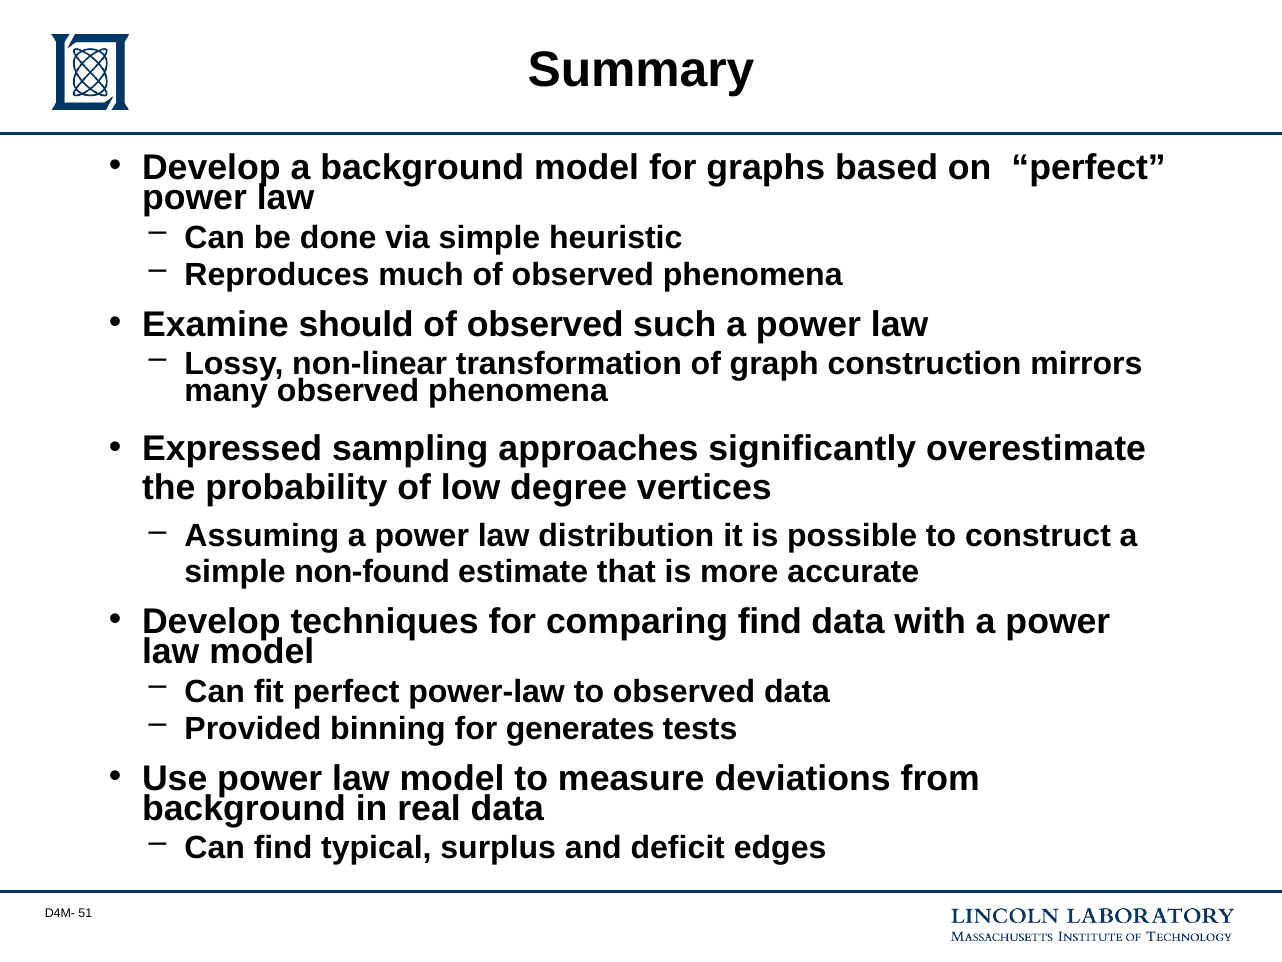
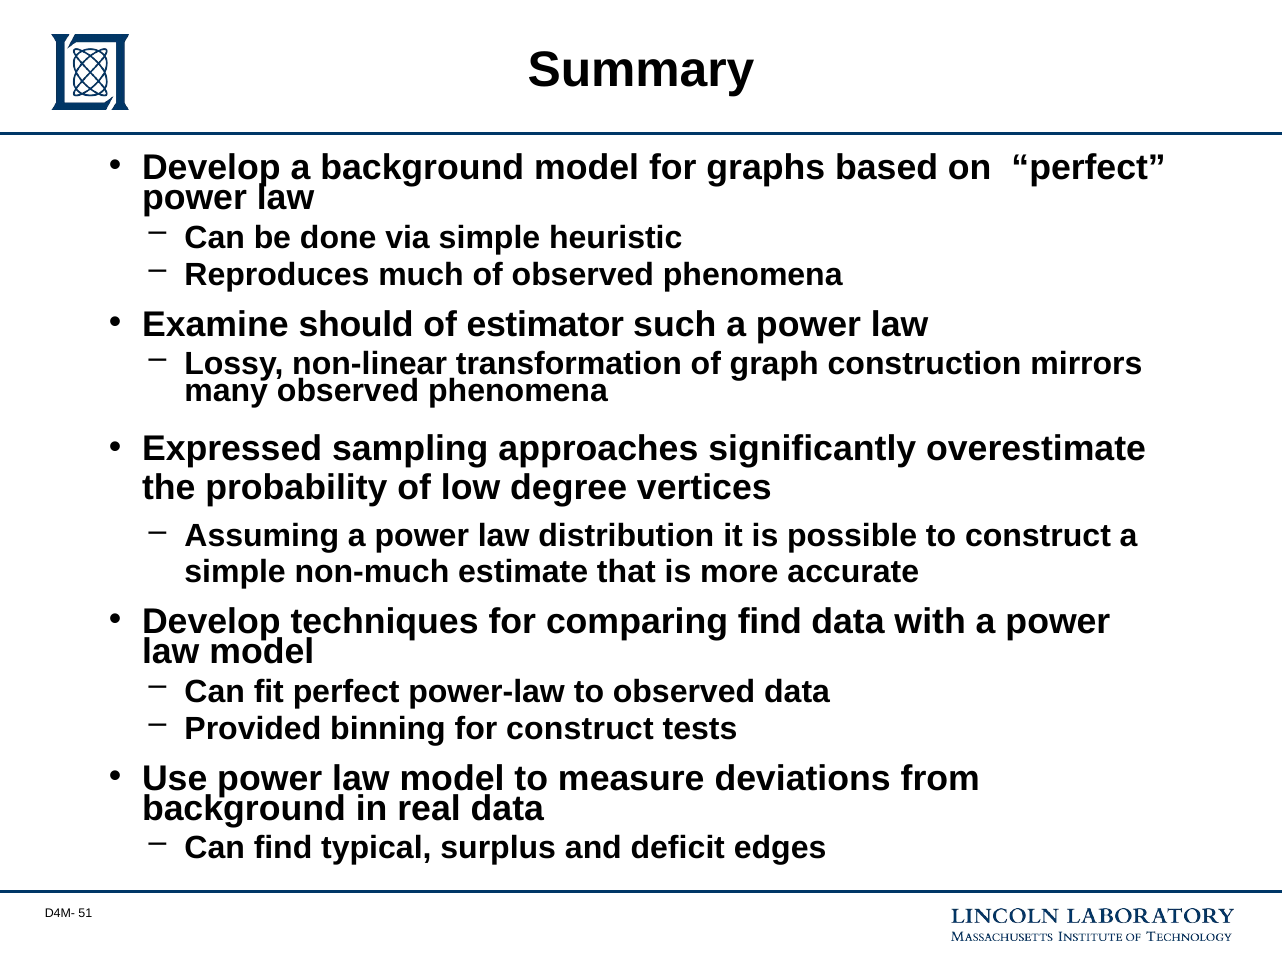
observed at (545, 324): observed -> estimator
non-found: non-found -> non-much
for generates: generates -> construct
